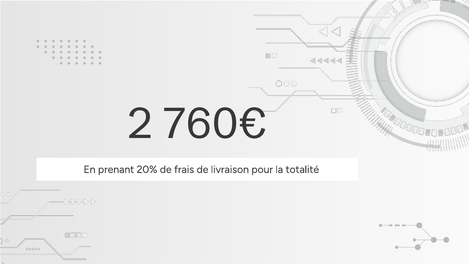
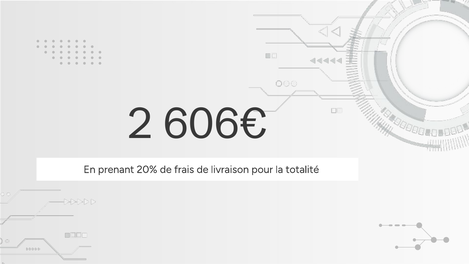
760€: 760€ -> 606€
